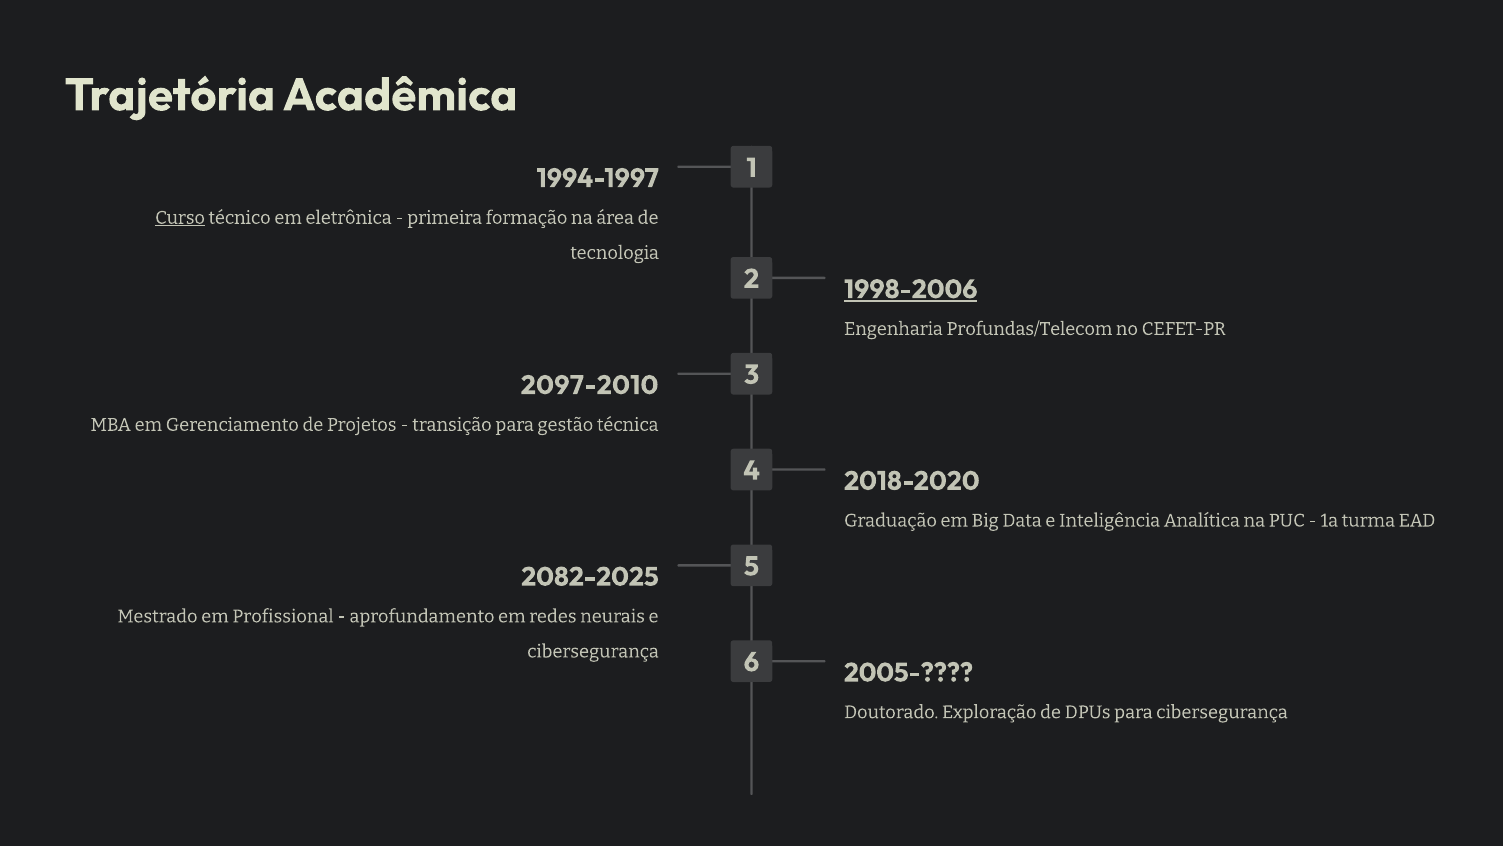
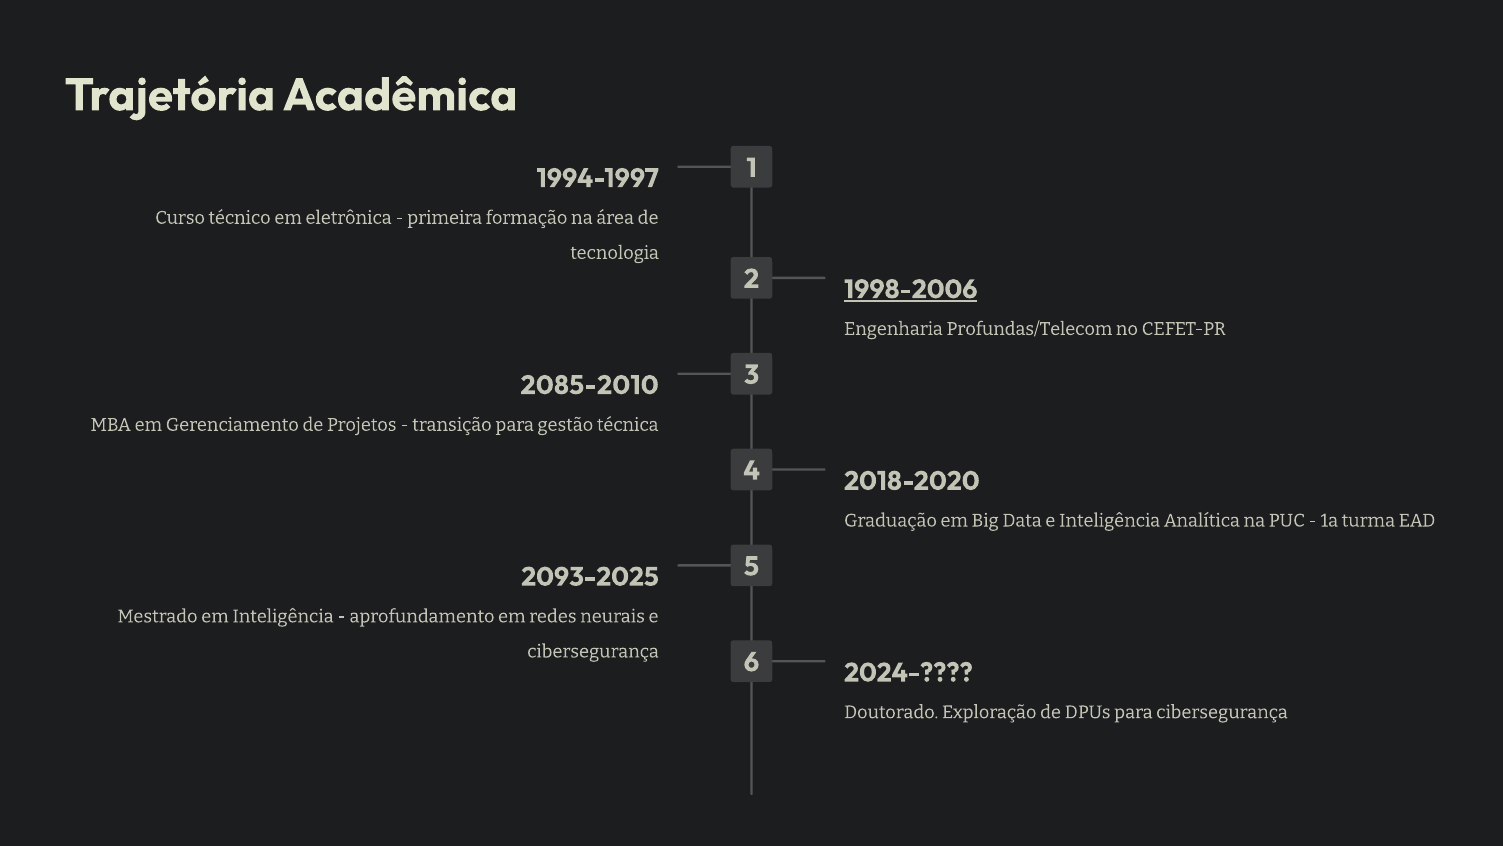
Curso underline: present -> none
2097-2010: 2097-2010 -> 2085-2010
2082-2025: 2082-2025 -> 2093-2025
em Profissional: Profissional -> Inteligência
2005-: 2005- -> 2024-
